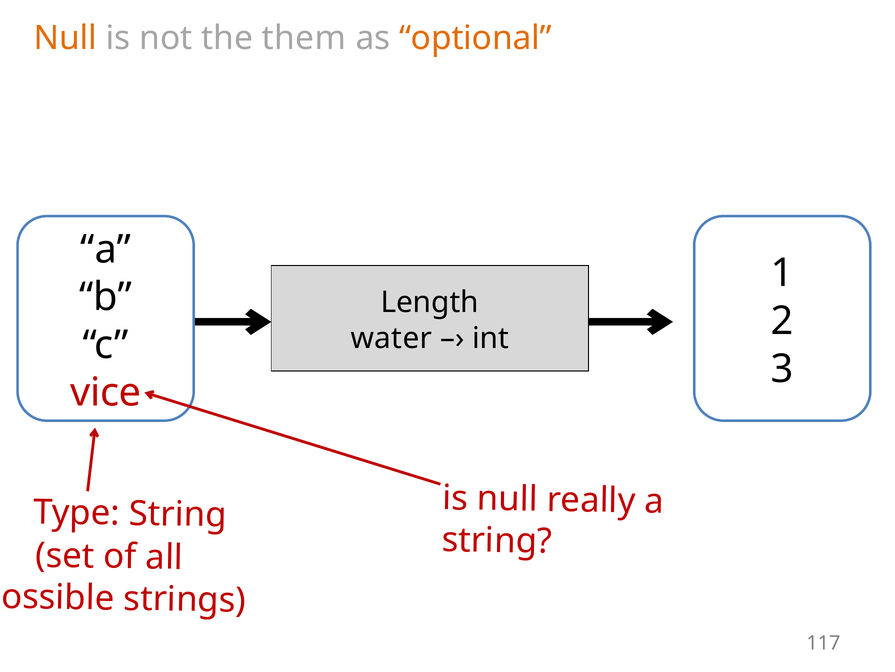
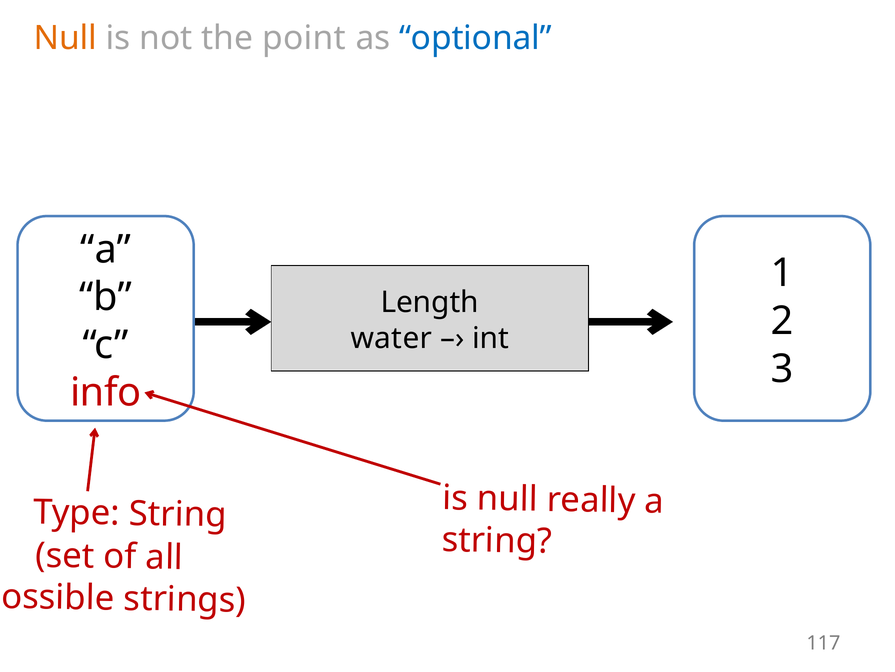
them: them -> point
optional colour: orange -> blue
vice: vice -> info
